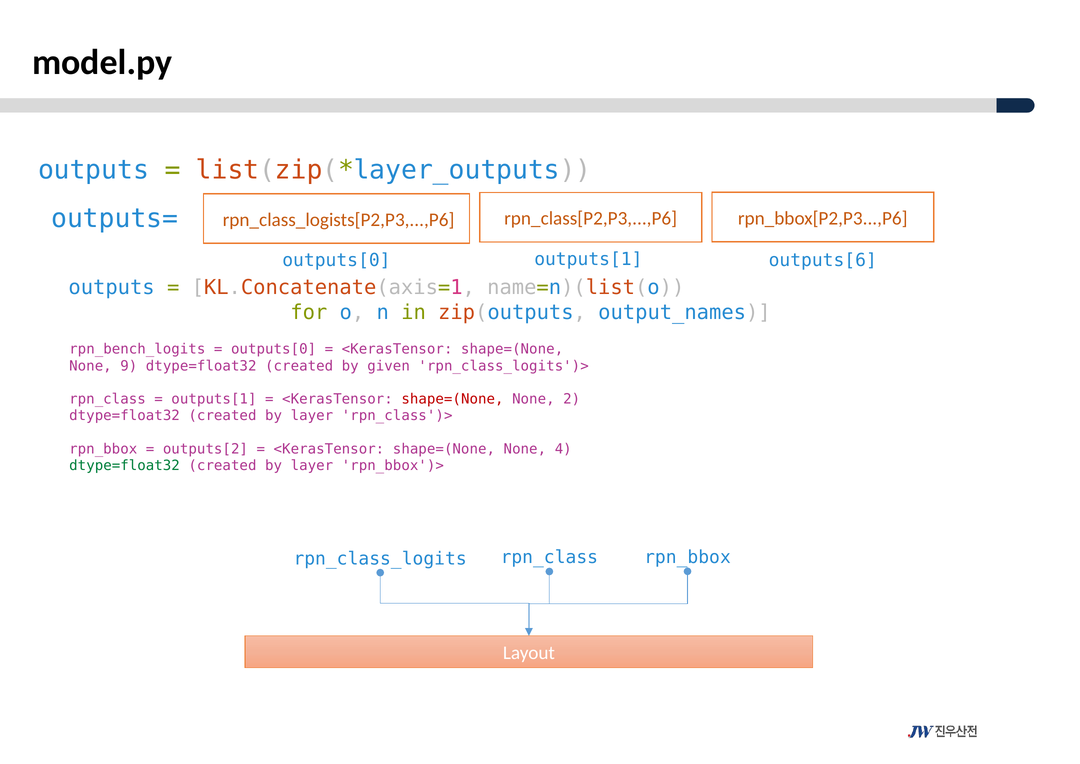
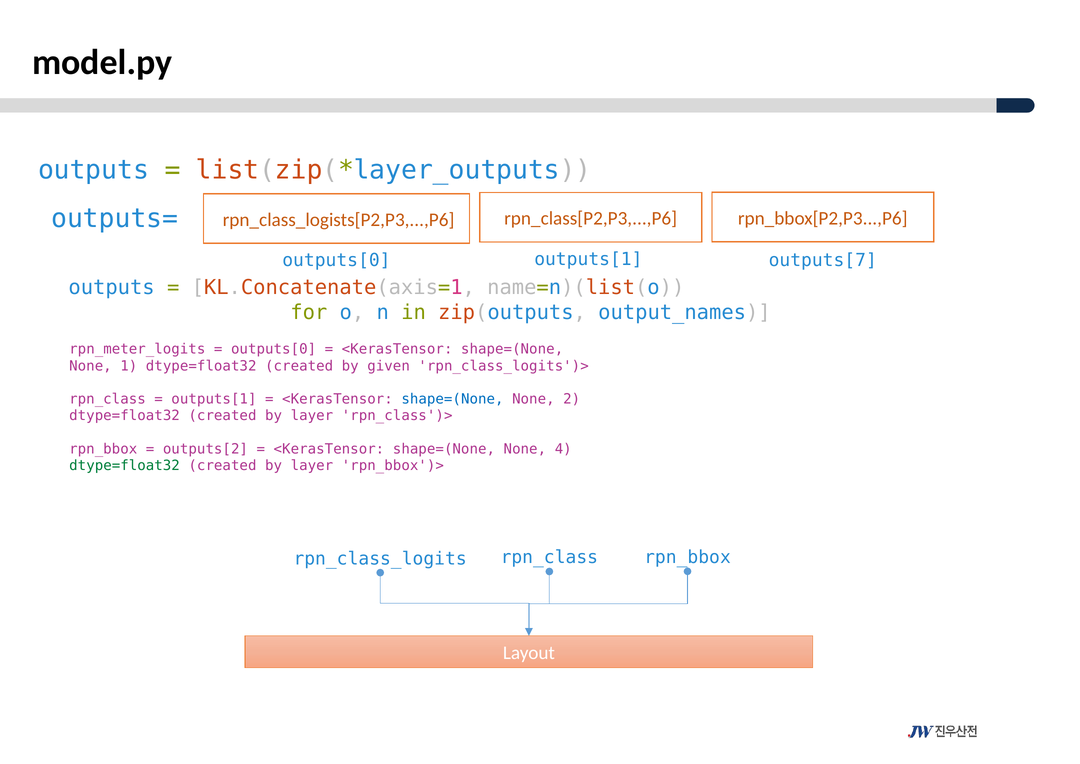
outputs[6: outputs[6 -> outputs[7
rpn_bench_logits: rpn_bench_logits -> rpn_meter_logits
9: 9 -> 1
shape=(None at (452, 399) colour: red -> blue
